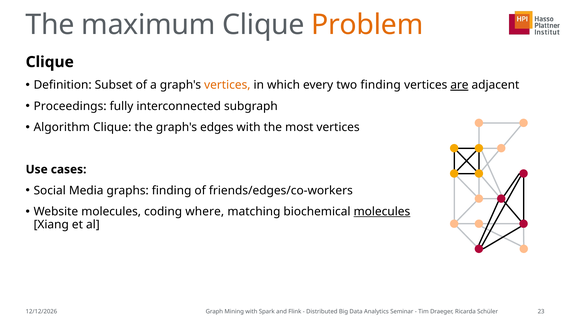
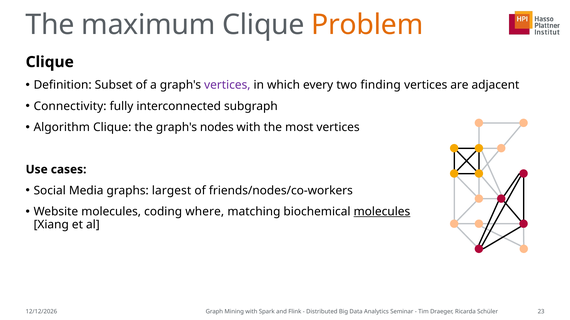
vertices at (227, 85) colour: orange -> purple
are underline: present -> none
Proceedings: Proceedings -> Connectivity
edges: edges -> nodes
graphs finding: finding -> largest
friends/edges/co-workers: friends/edges/co-workers -> friends/nodes/co-workers
